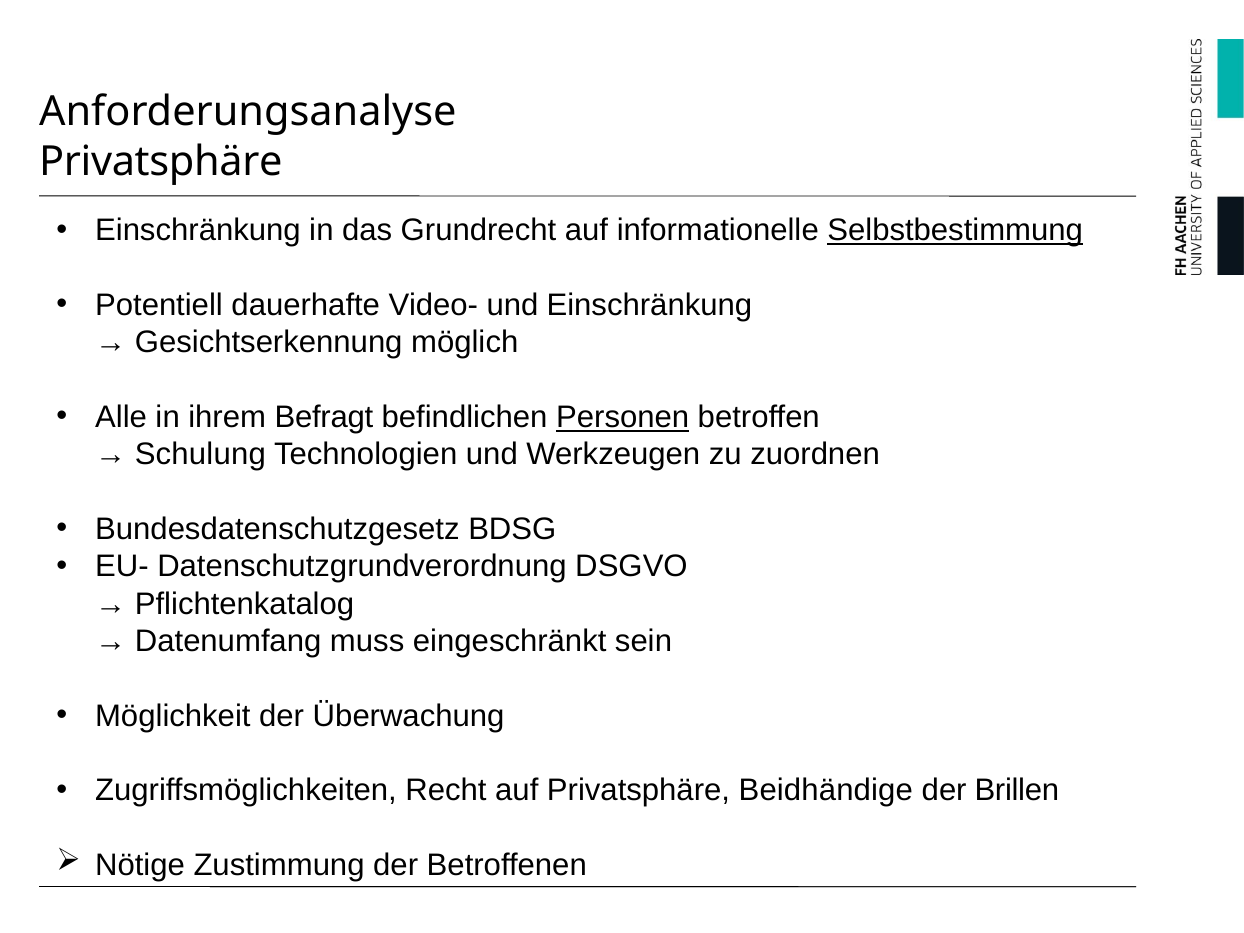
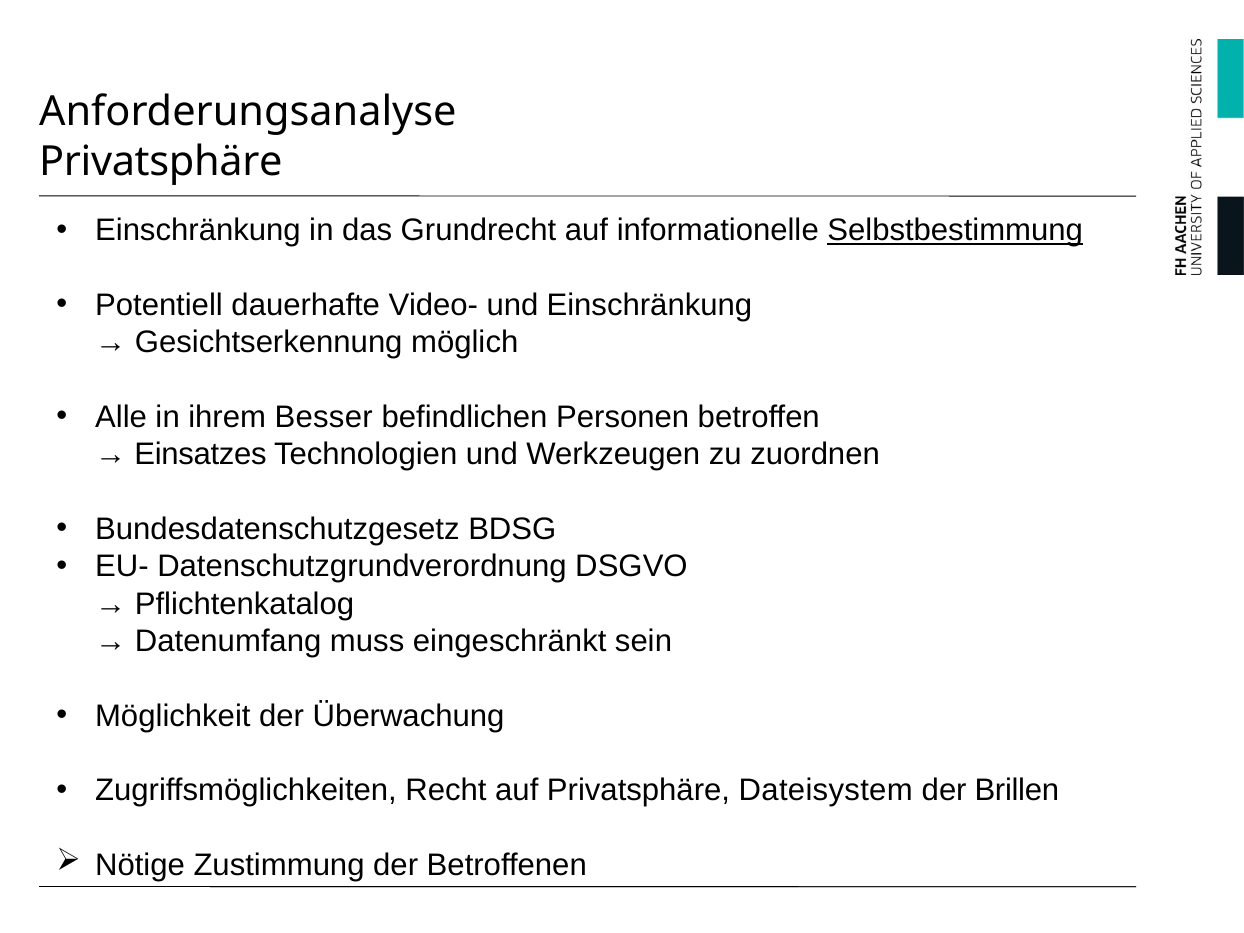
Befragt: Befragt -> Besser
Personen underline: present -> none
Schulung: Schulung -> Einsatzes
Beidhändige: Beidhändige -> Dateisystem
